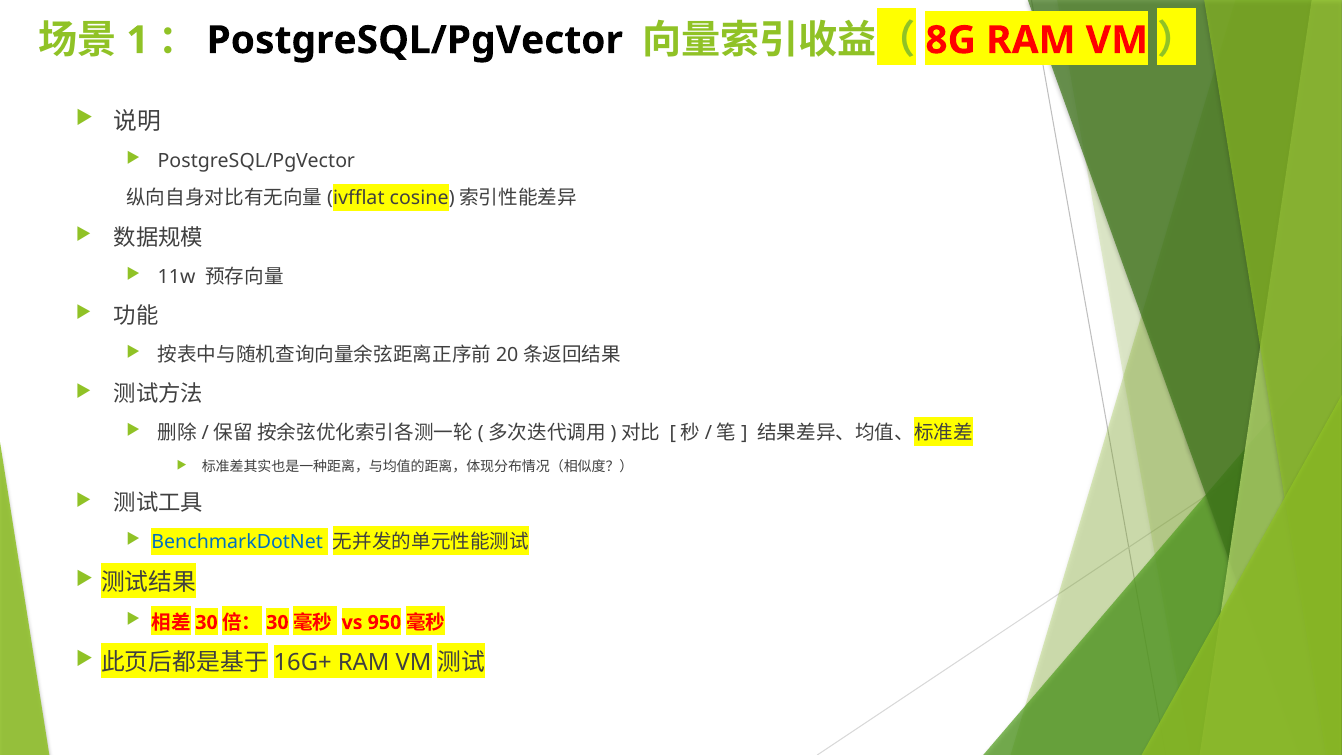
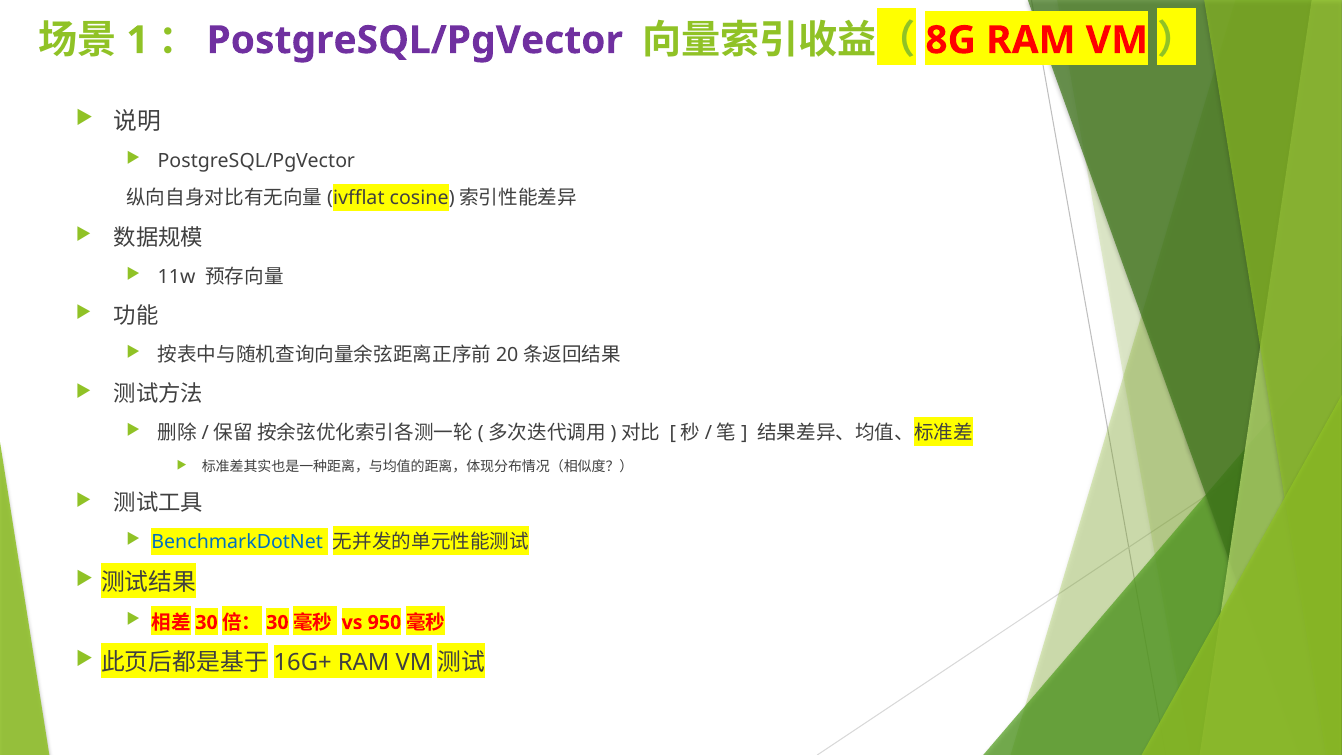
PostgreSQL/PgVector at (415, 40) colour: black -> purple
